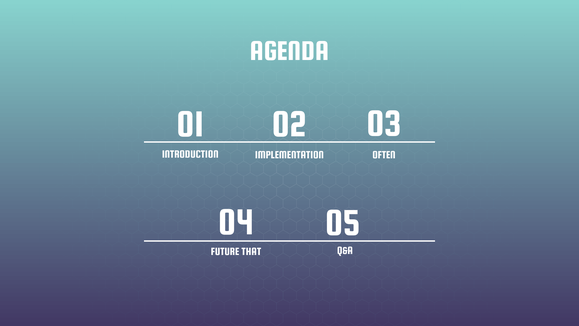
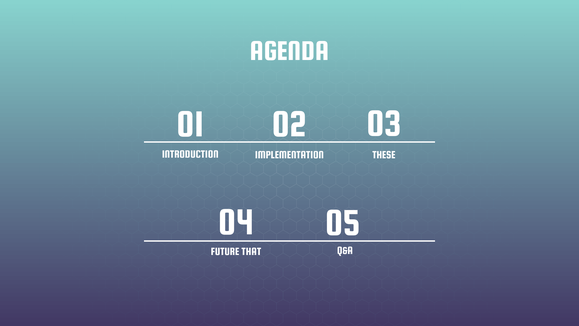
OFTEN: OFTEN -> THESE
